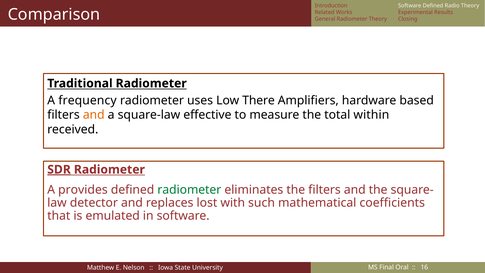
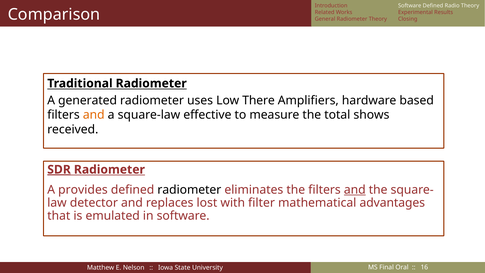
frequency: frequency -> generated
within: within -> shows
radiometer at (189, 190) colour: green -> black
and at (355, 190) underline: none -> present
such: such -> filter
coefficients: coefficients -> advantages
